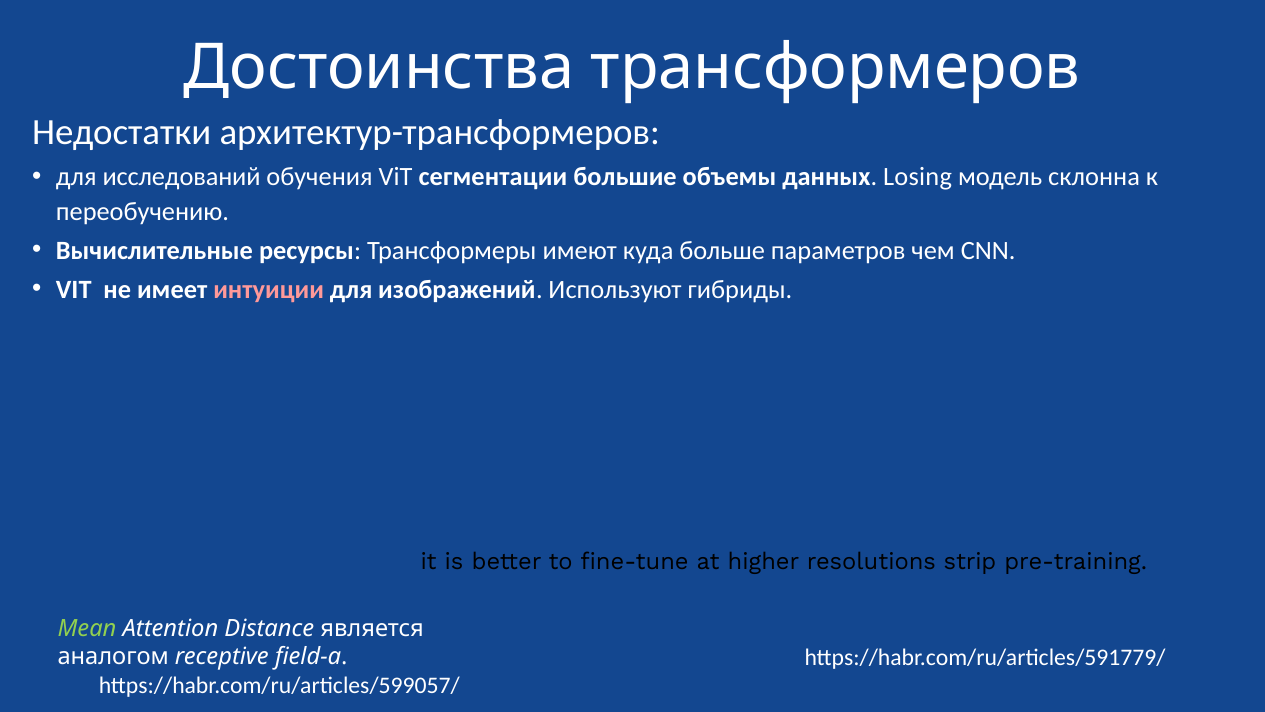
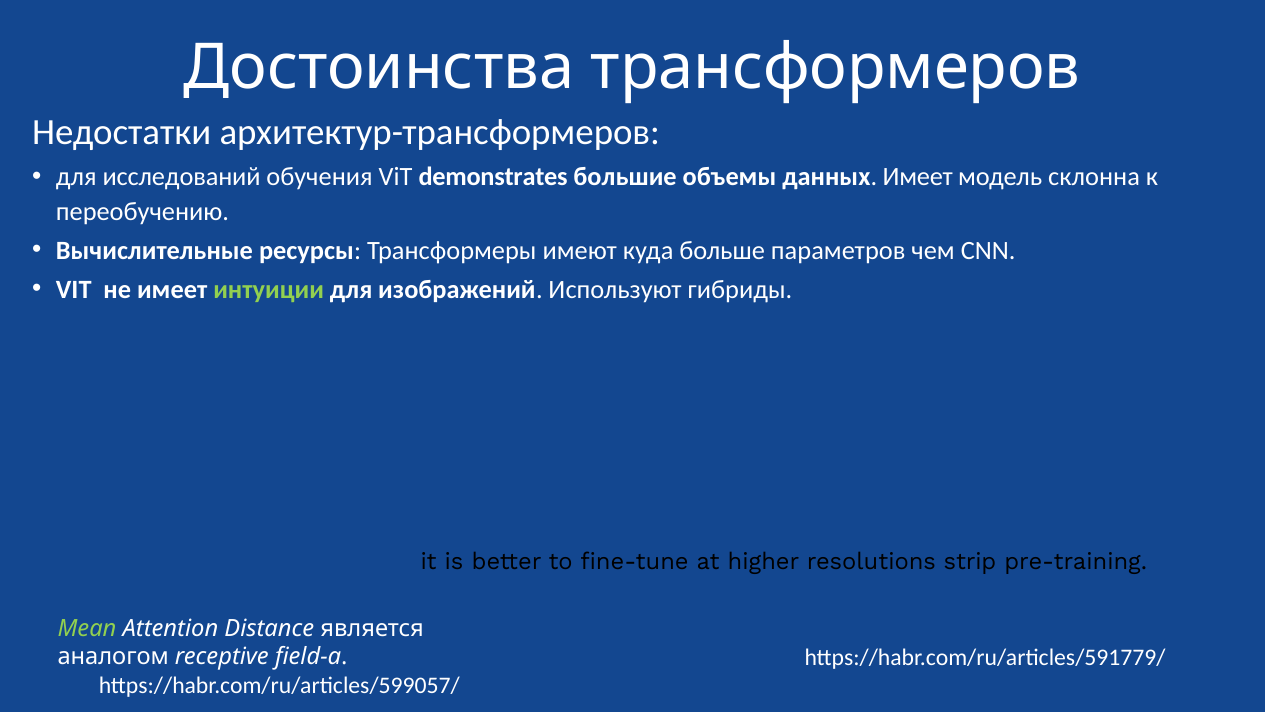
сегментации: сегментации -> demonstrates
данных Losing: Losing -> Имеет
интуиции colour: pink -> light green
